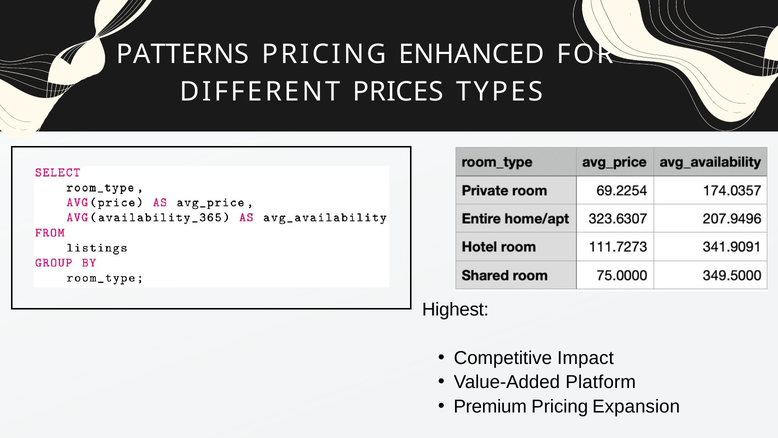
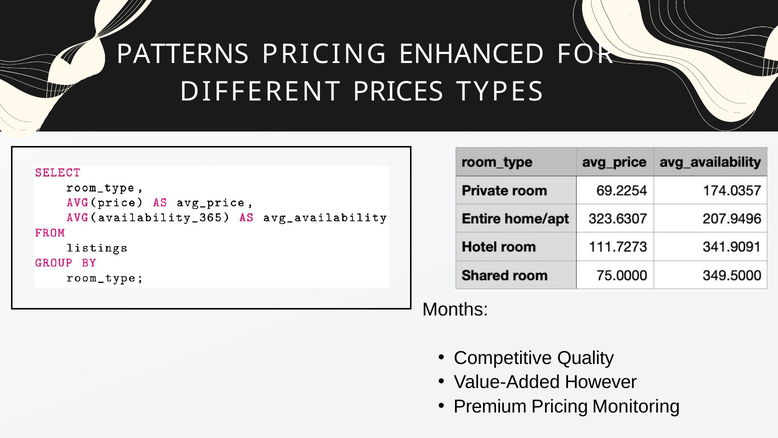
Highest: Highest -> Months
Impact: Impact -> Quality
Platform: Platform -> However
Expansion: Expansion -> Monitoring
